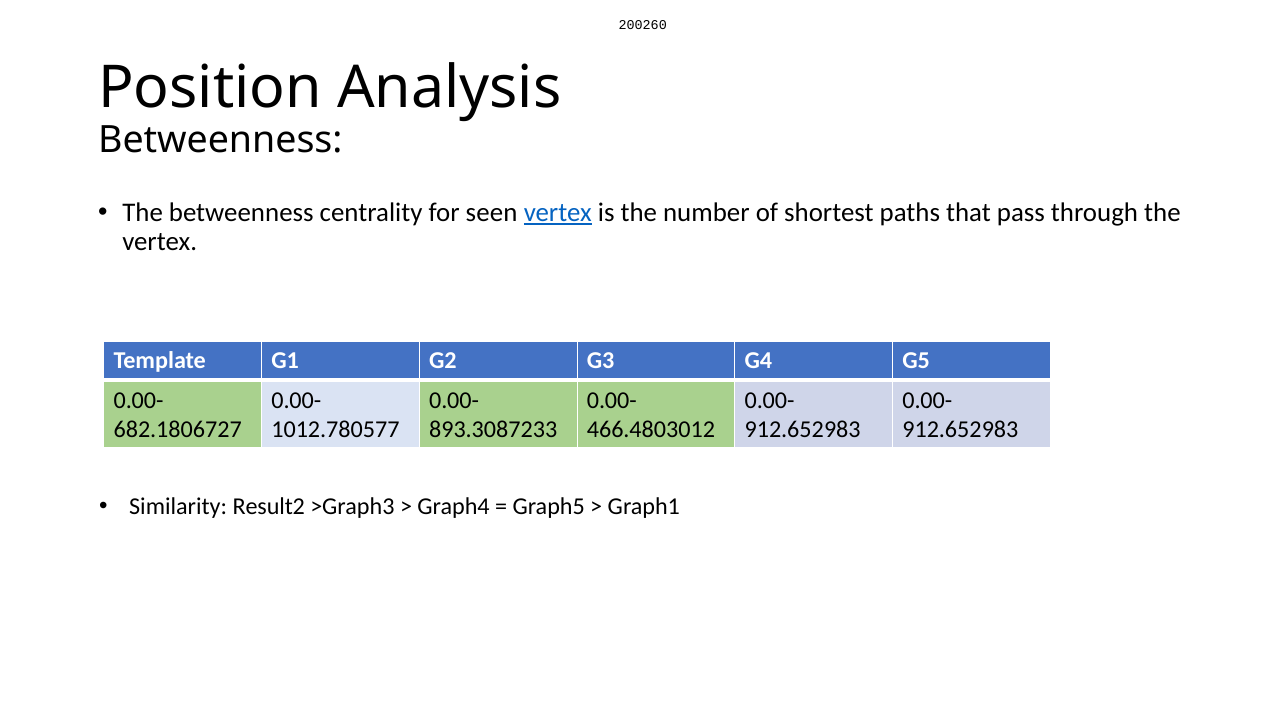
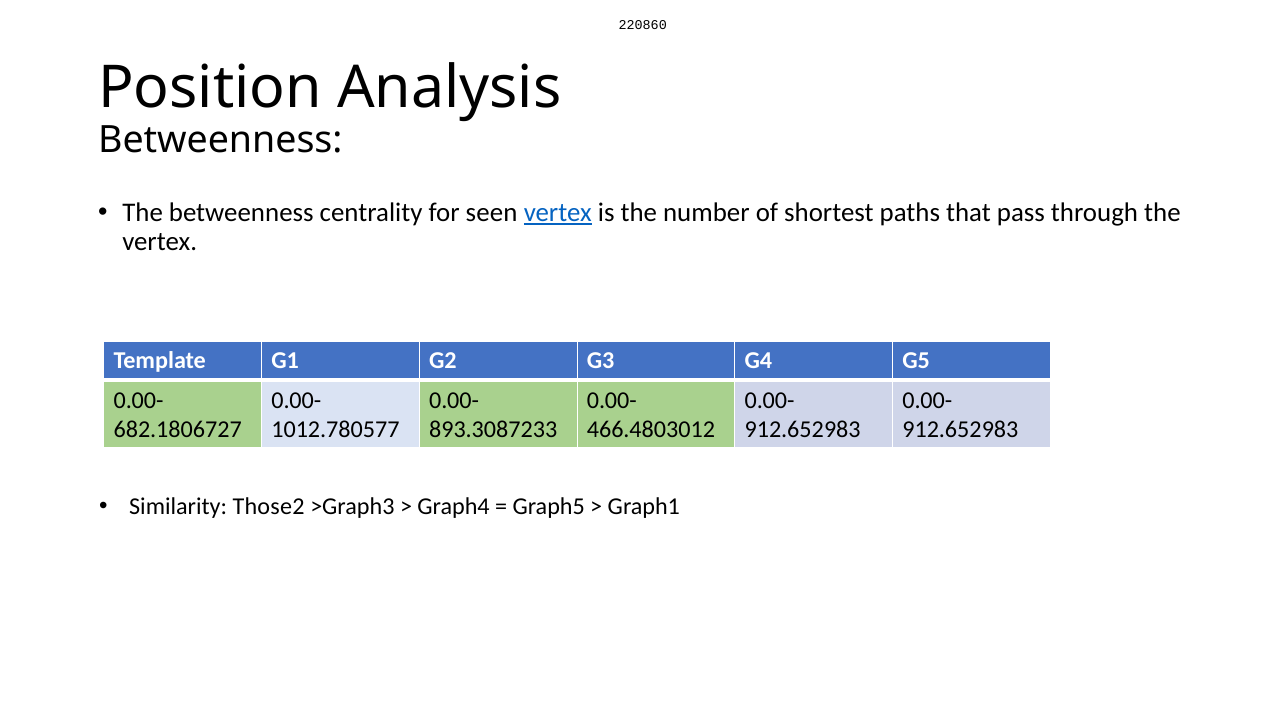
200260: 200260 -> 220860
Result2: Result2 -> Those2
